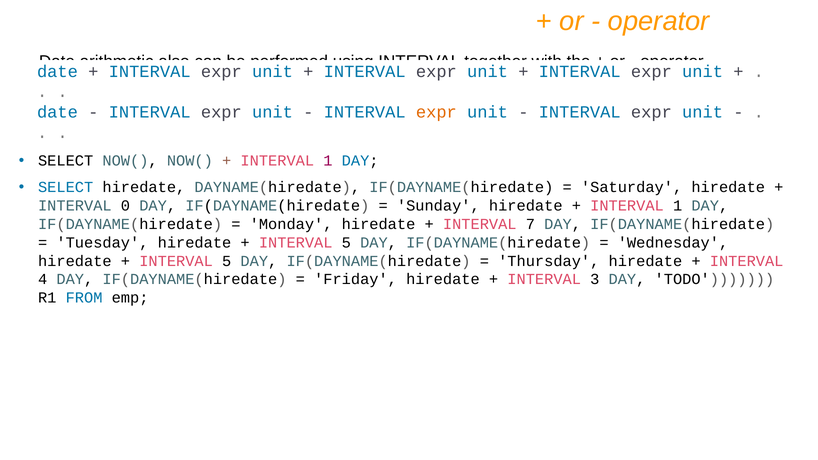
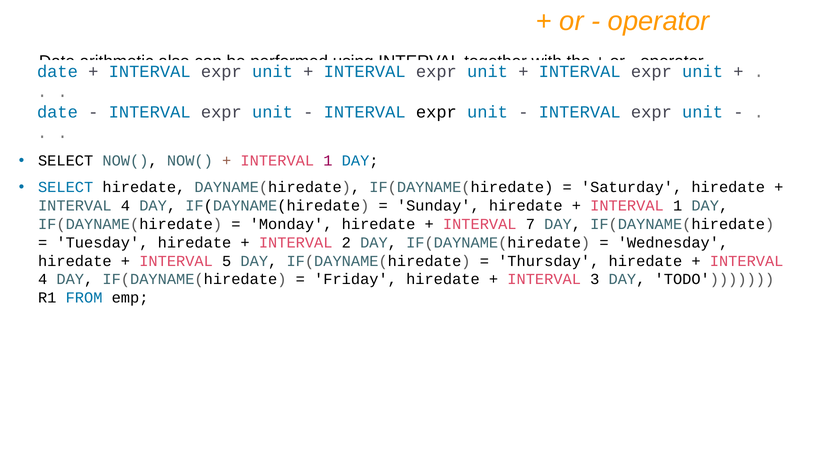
expr at (436, 112) colour: orange -> black
0 at (125, 206): 0 -> 4
5 at (346, 243): 5 -> 2
